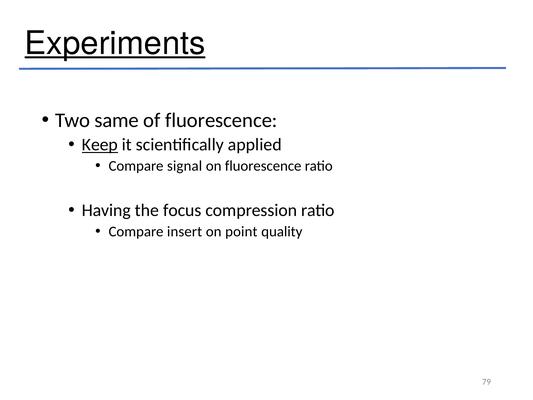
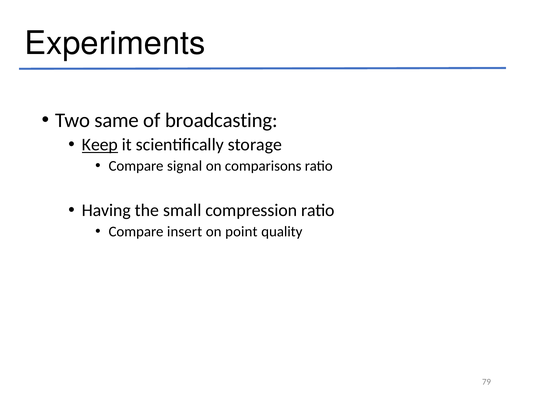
Experiments underline: present -> none
of fluorescence: fluorescence -> broadcasting
applied: applied -> storage
on fluorescence: fluorescence -> comparisons
focus: focus -> small
